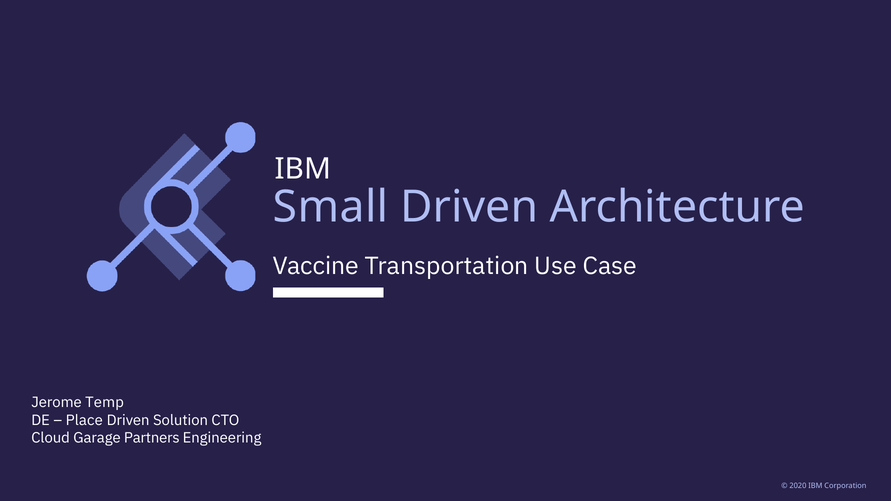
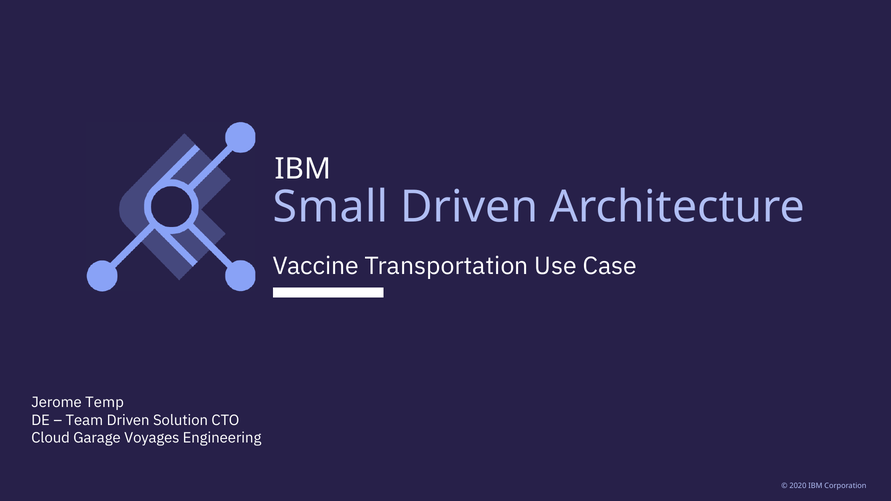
Place: Place -> Team
Partners: Partners -> Voyages
